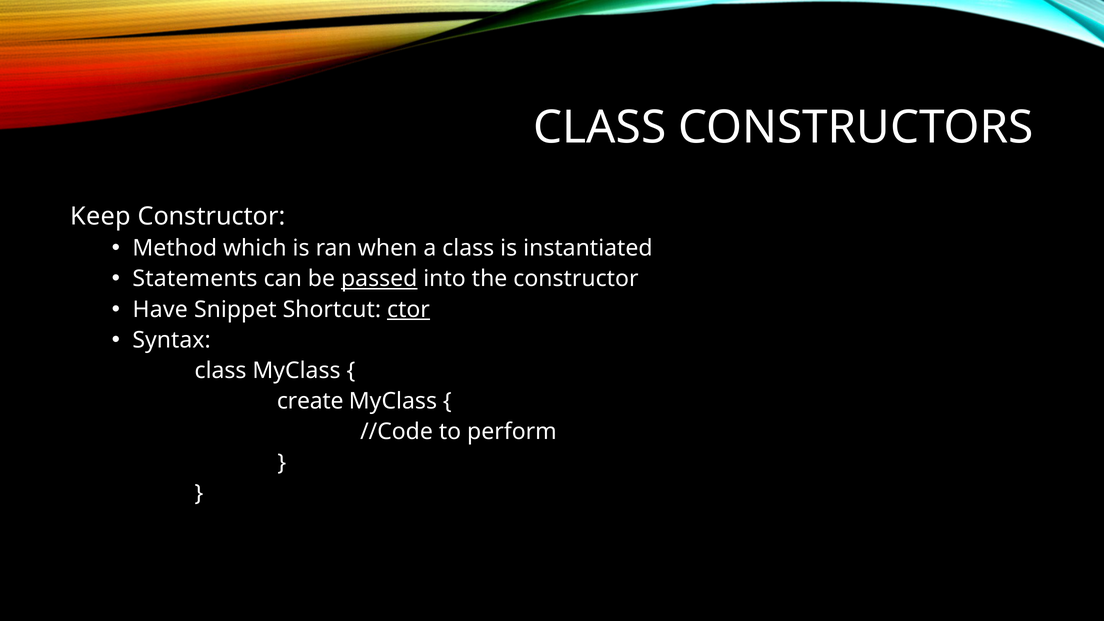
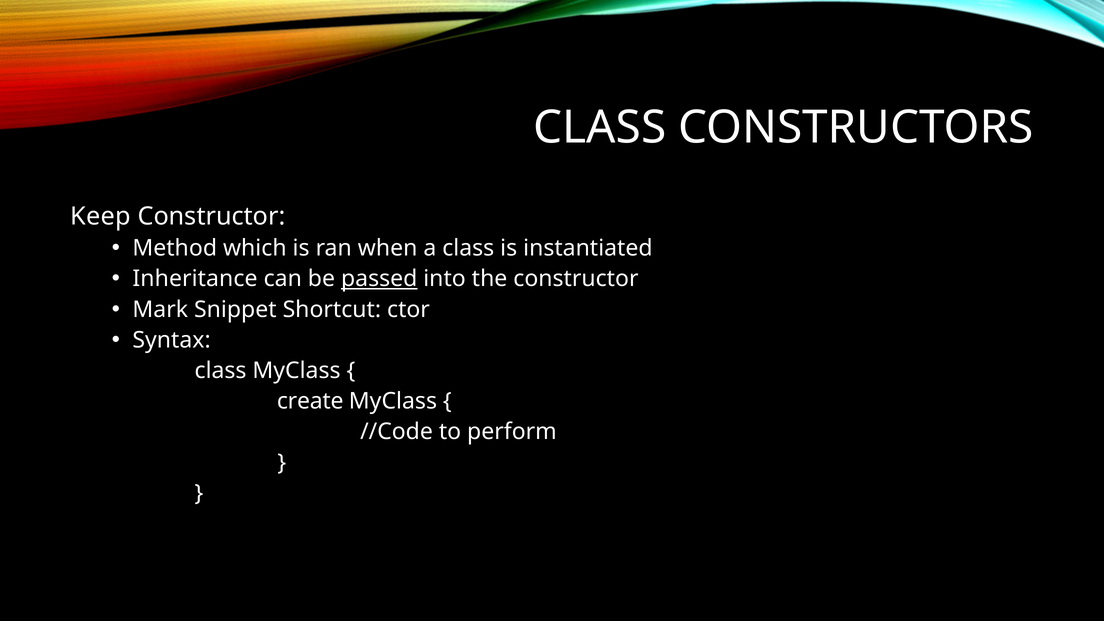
Statements: Statements -> Inheritance
Have: Have -> Mark
ctor underline: present -> none
